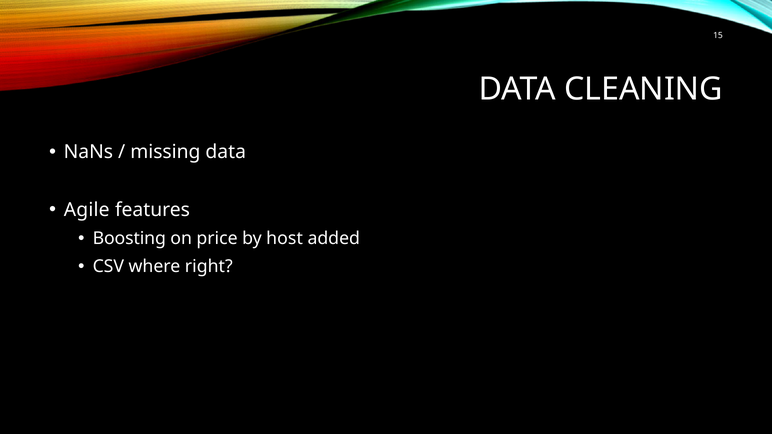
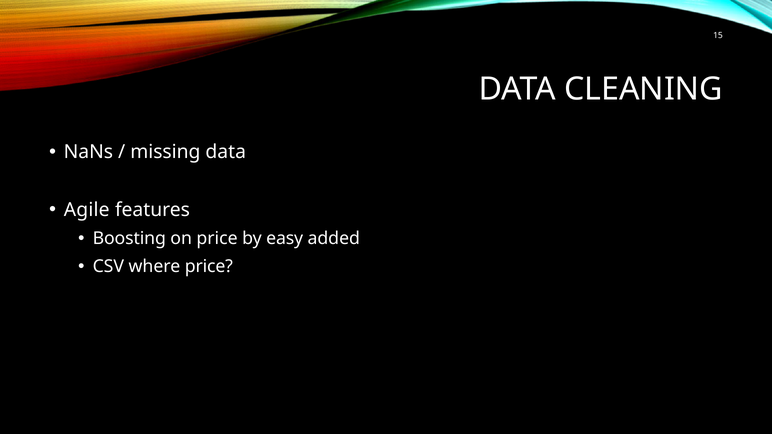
host: host -> easy
where right: right -> price
